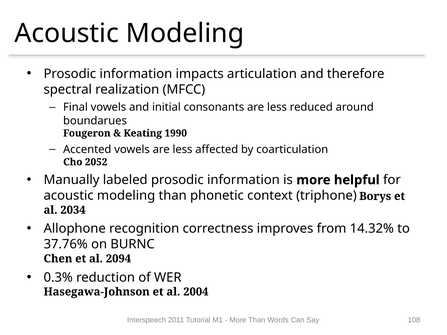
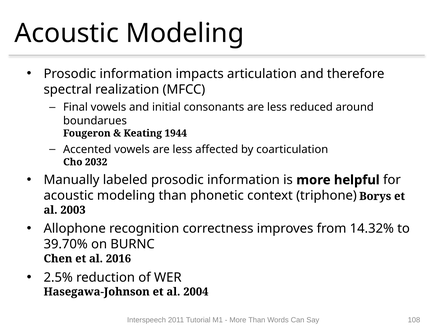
1990: 1990 -> 1944
2052: 2052 -> 2032
2034: 2034 -> 2003
37.76%: 37.76% -> 39.70%
2094: 2094 -> 2016
0.3%: 0.3% -> 2.5%
